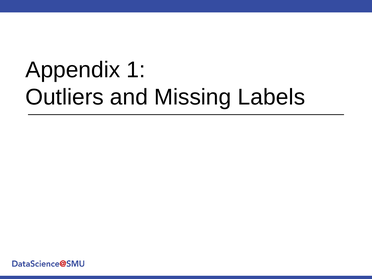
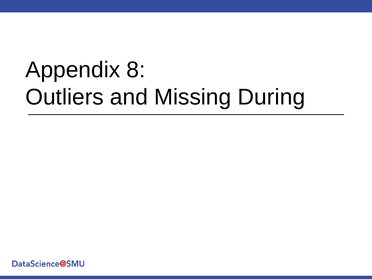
1: 1 -> 8
Labels: Labels -> During
